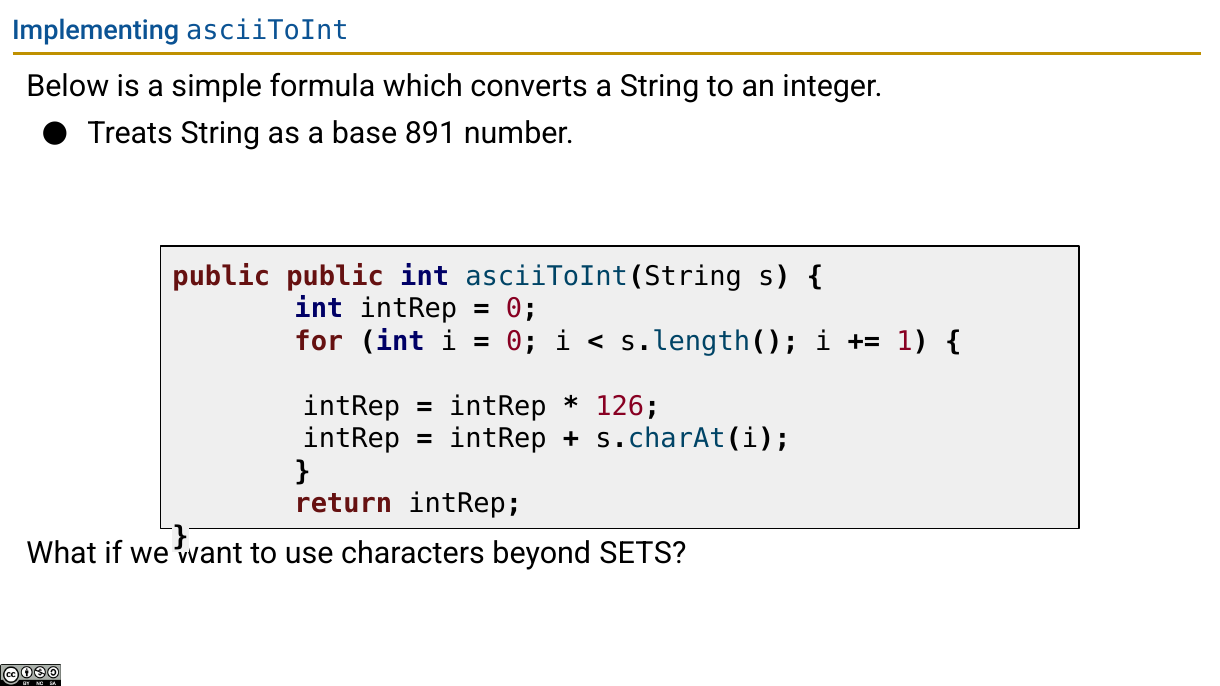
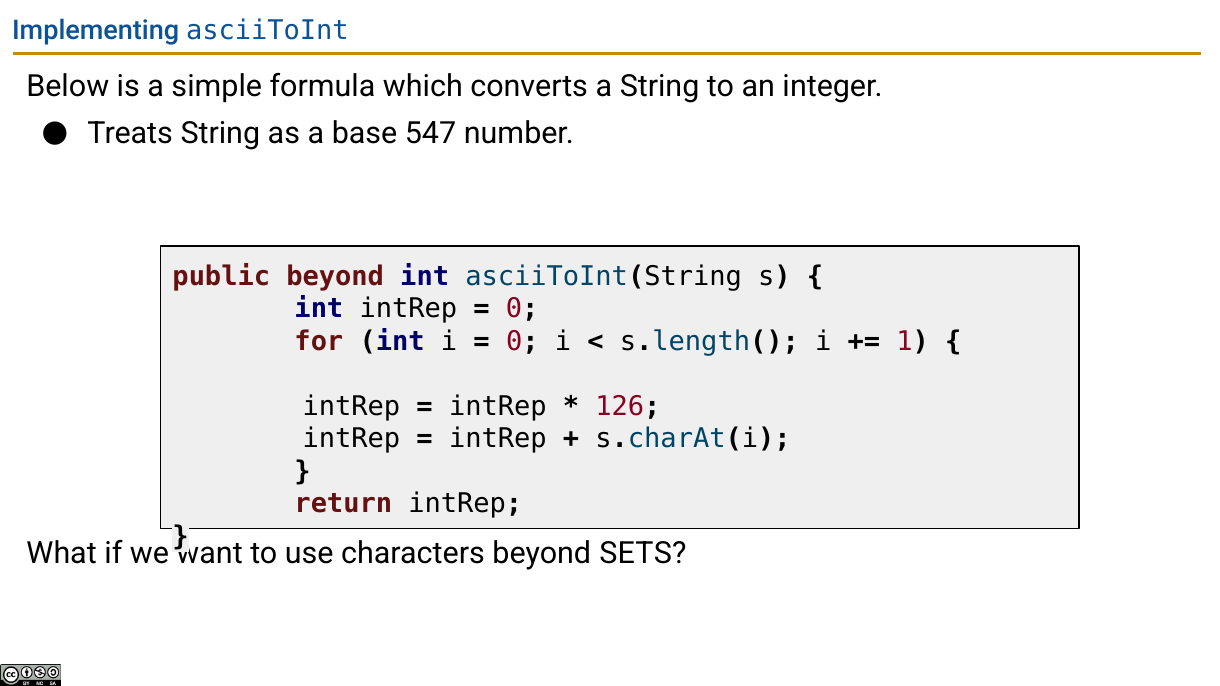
891: 891 -> 547
public public: public -> beyond
